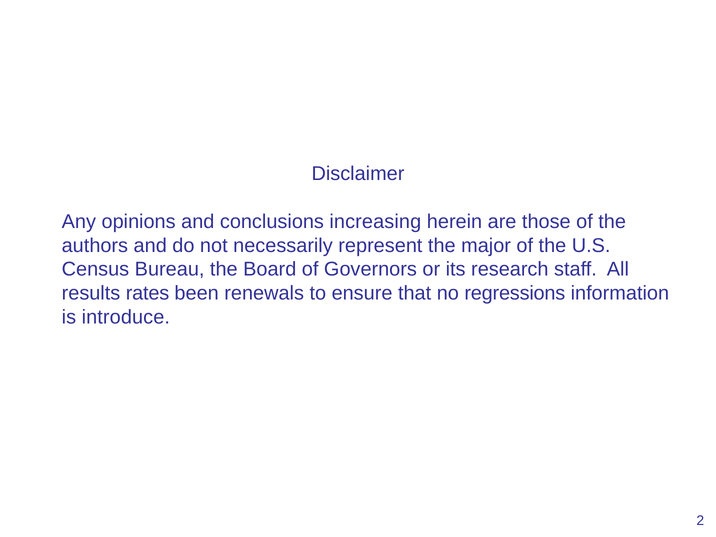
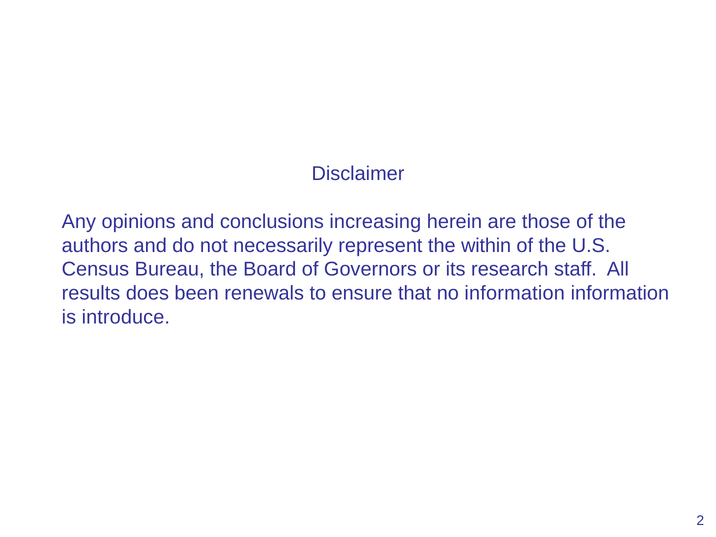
major: major -> within
rates: rates -> does
no regressions: regressions -> information
